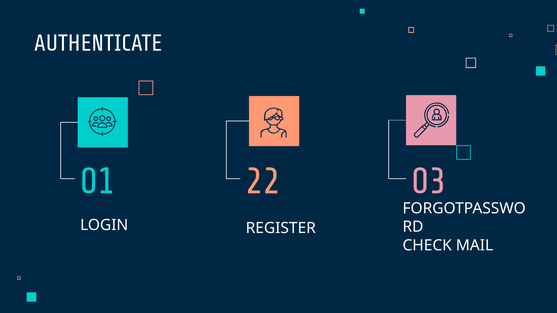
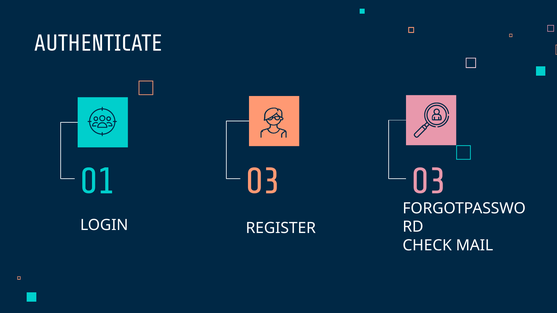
01 22: 22 -> 03
